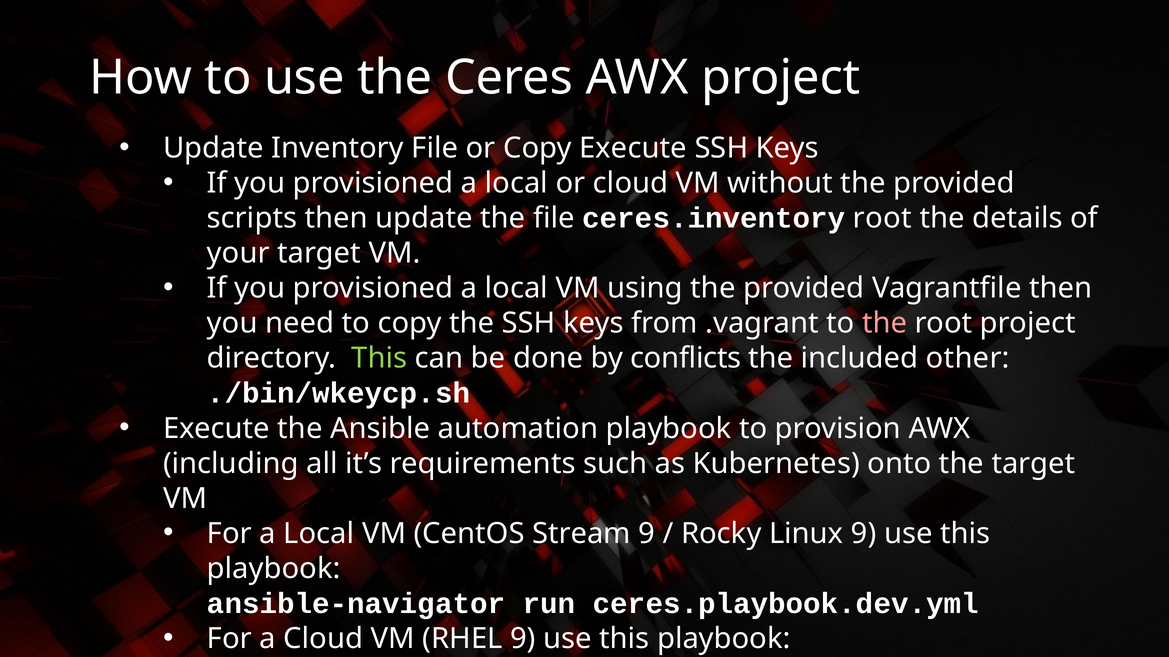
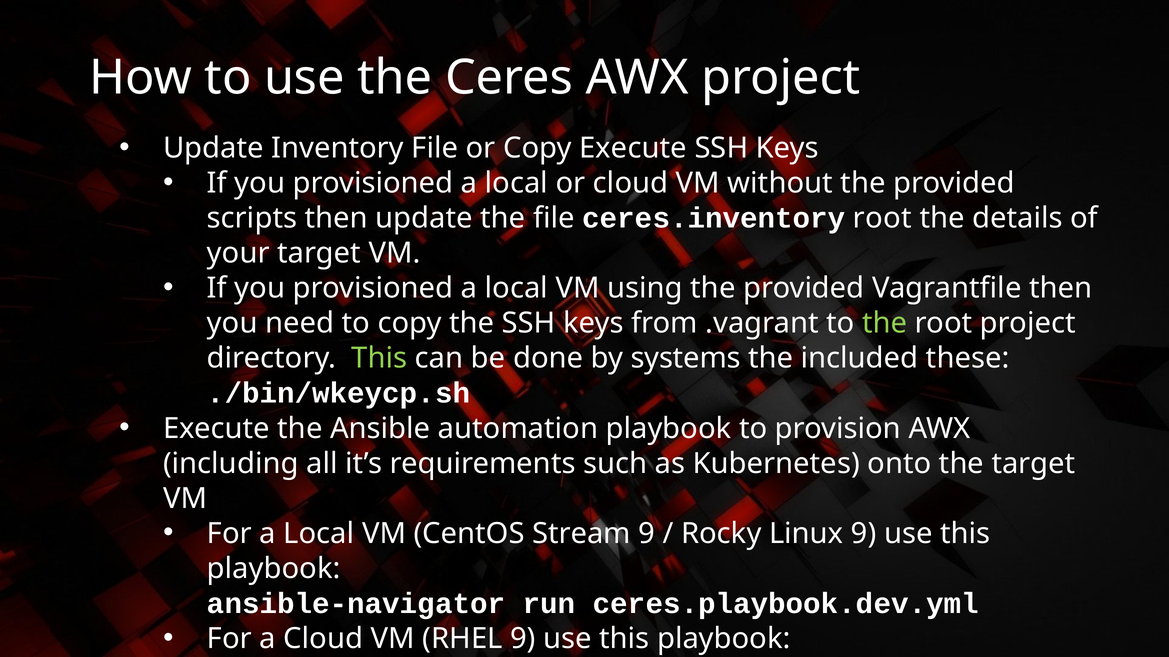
the at (885, 324) colour: pink -> light green
conflicts: conflicts -> systems
other: other -> these
